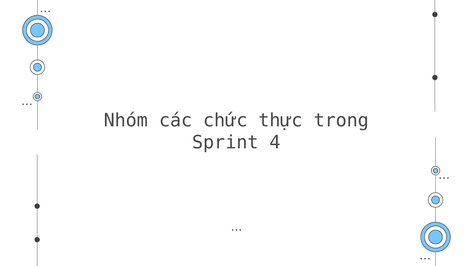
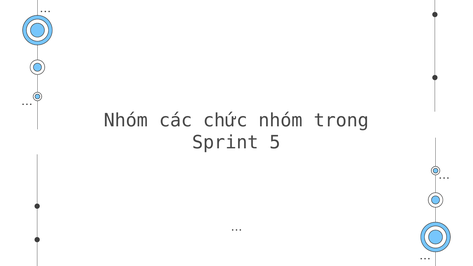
chức thực: thực -> nhóm
4: 4 -> 5
